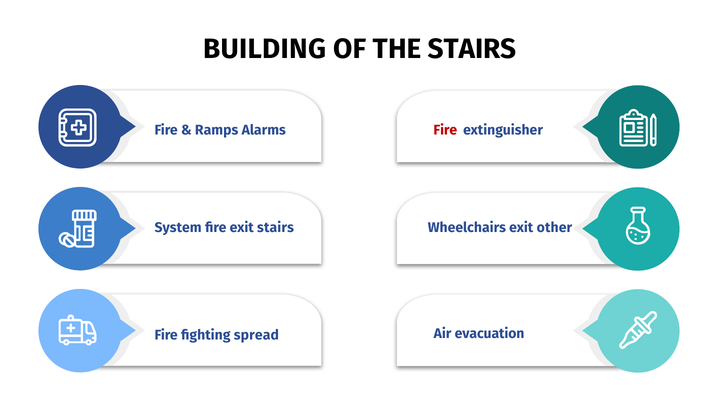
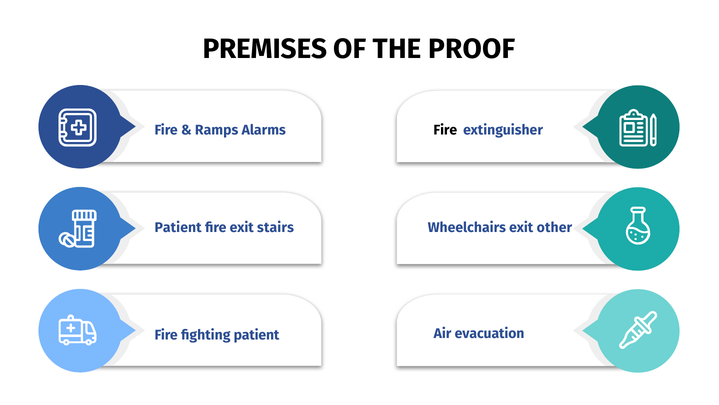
BUILDING: BUILDING -> PREMISES
THE STAIRS: STAIRS -> PROOF
Fire at (445, 130) colour: red -> black
System at (178, 227): System -> Patient
fighting spread: spread -> patient
